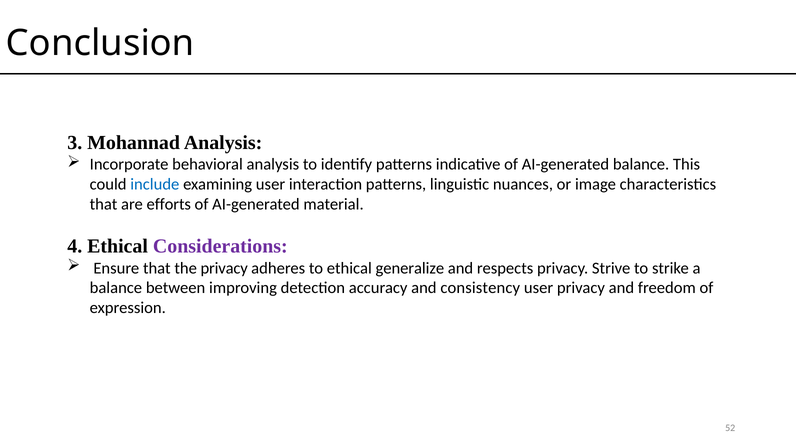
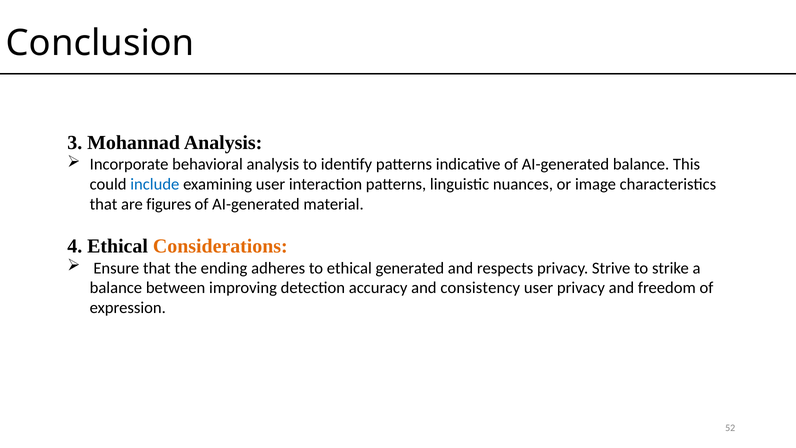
efforts: efforts -> figures
Considerations colour: purple -> orange
the privacy: privacy -> ending
generalize: generalize -> generated
